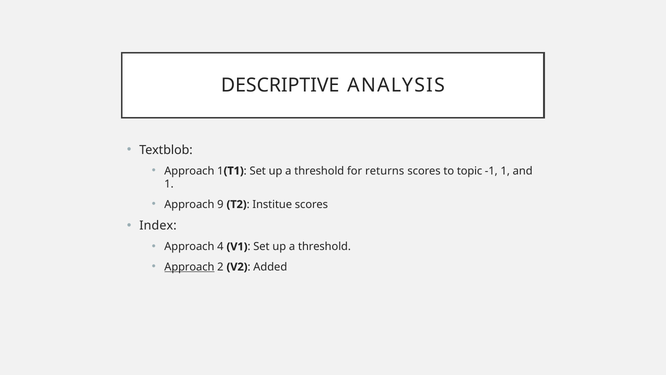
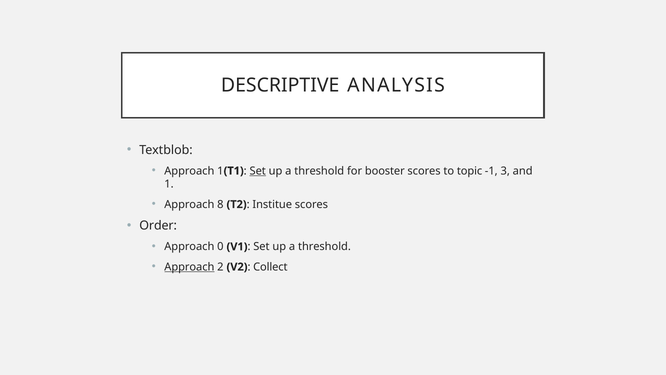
Set at (258, 171) underline: none -> present
returns: returns -> booster
-1 1: 1 -> 3
9: 9 -> 8
Index: Index -> Order
4: 4 -> 0
Added: Added -> Collect
